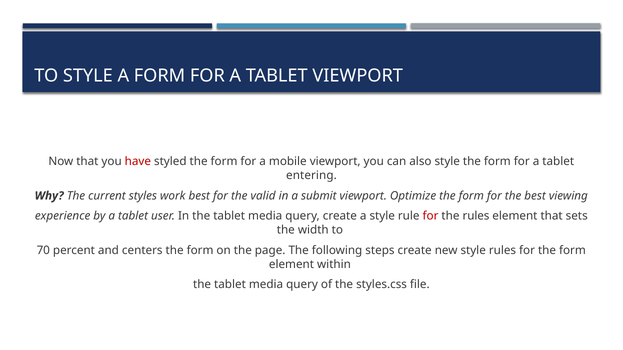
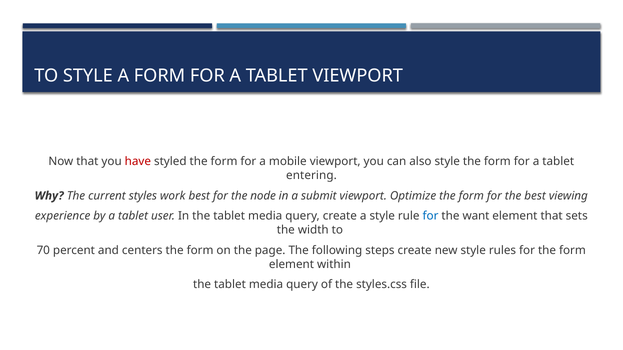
valid: valid -> node
for at (431, 216) colour: red -> blue
the rules: rules -> want
